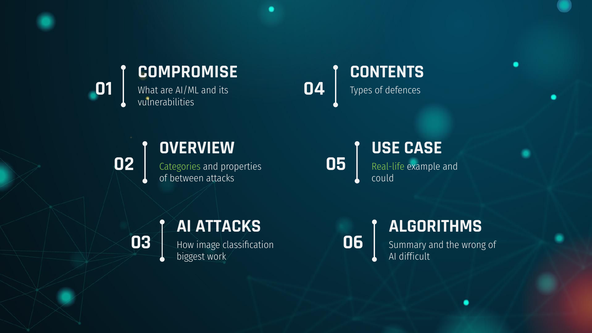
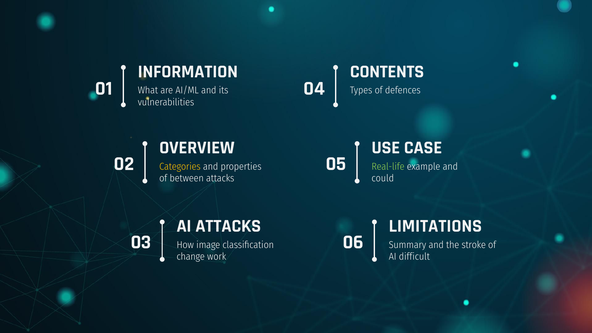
COMPROMISE: COMPROMISE -> INFORMATION
Categories colour: light green -> yellow
ALGORITHMS: ALGORITHMS -> LIMITATIONS
wrong: wrong -> stroke
biggest: biggest -> change
